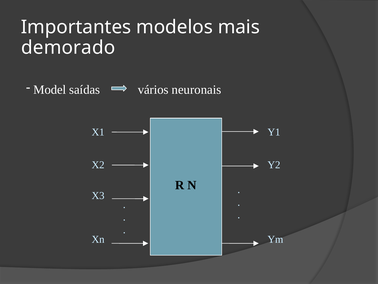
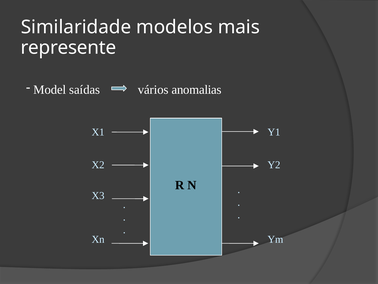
Importantes: Importantes -> Similaridade
demorado: demorado -> represente
neuronais: neuronais -> anomalias
